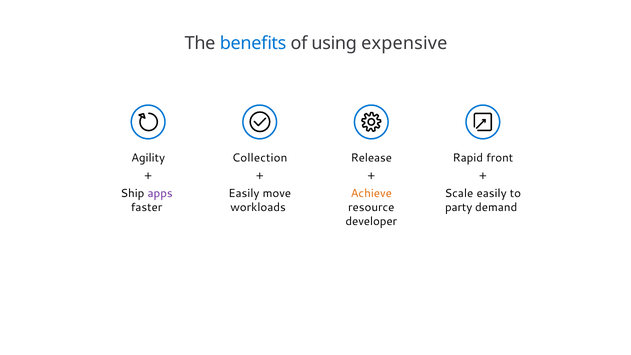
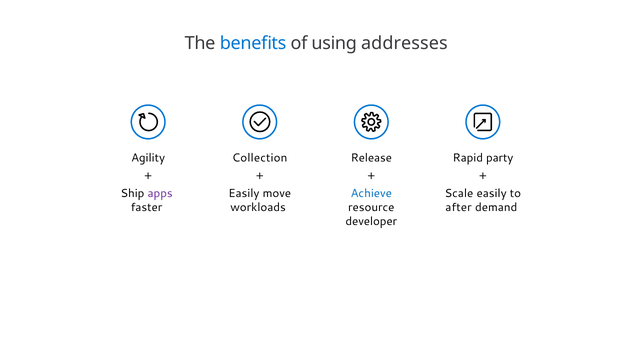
expensive: expensive -> addresses
front: front -> party
Achieve colour: orange -> blue
party: party -> after
